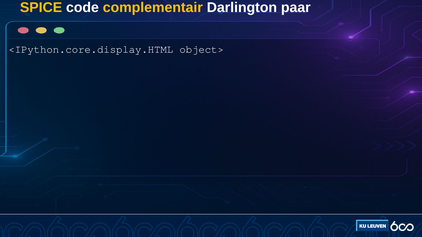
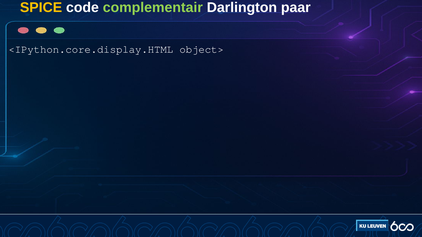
complementair colour: yellow -> light green
